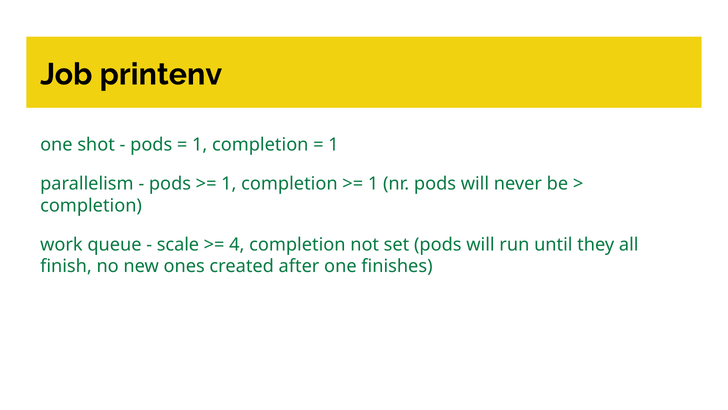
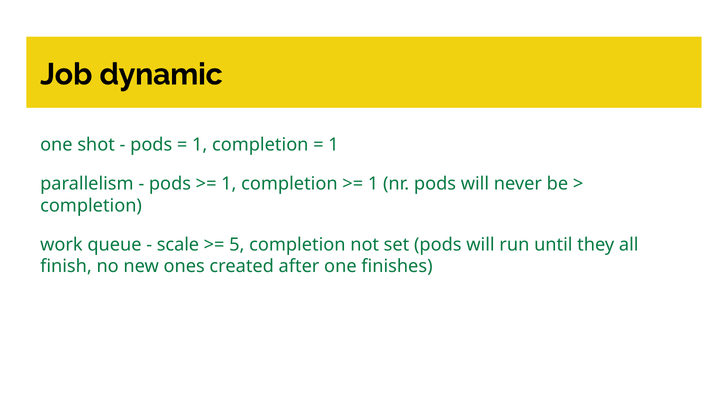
printenv: printenv -> dynamic
4: 4 -> 5
